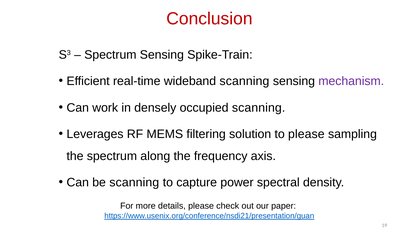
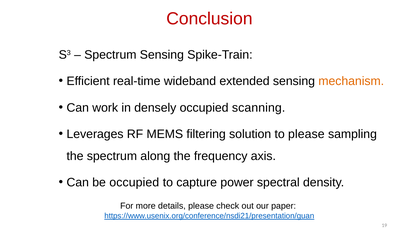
wideband scanning: scanning -> extended
mechanism colour: purple -> orange
be scanning: scanning -> occupied
